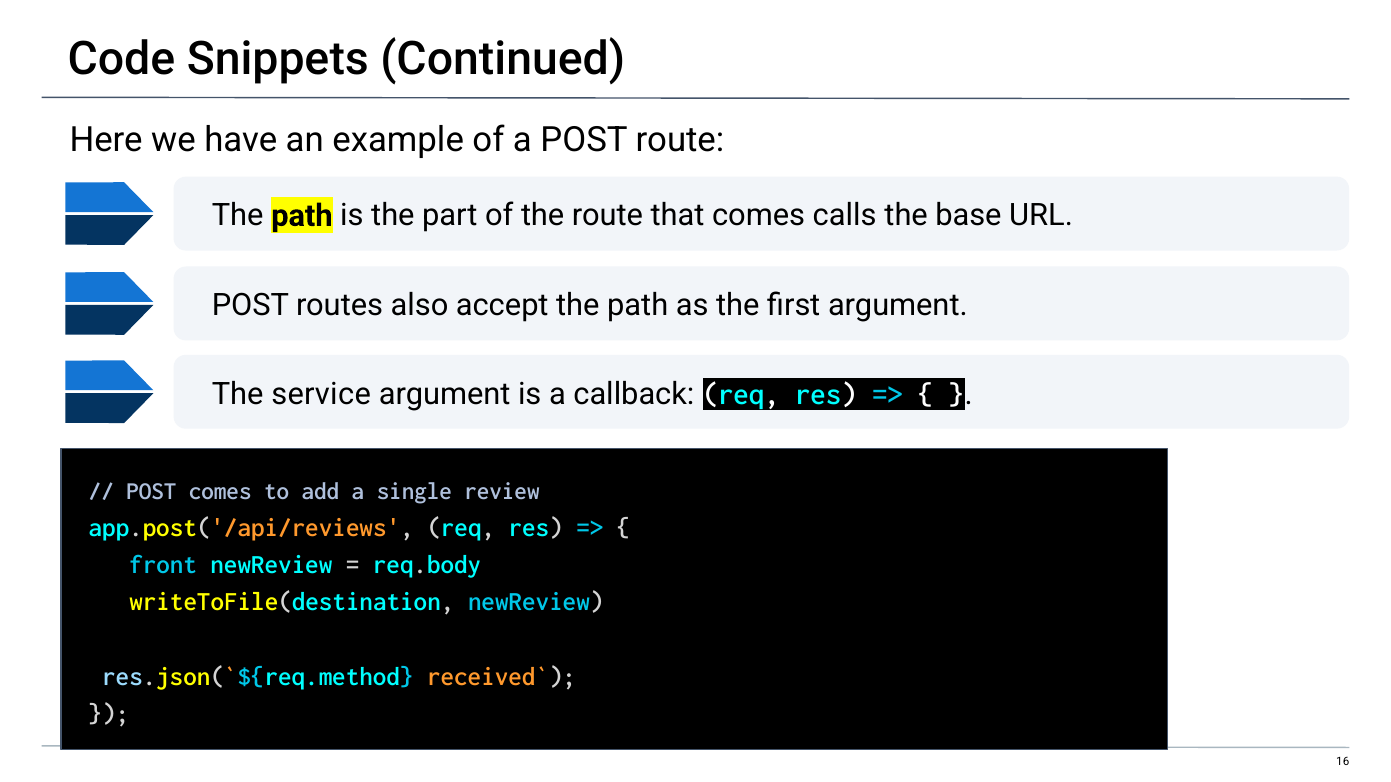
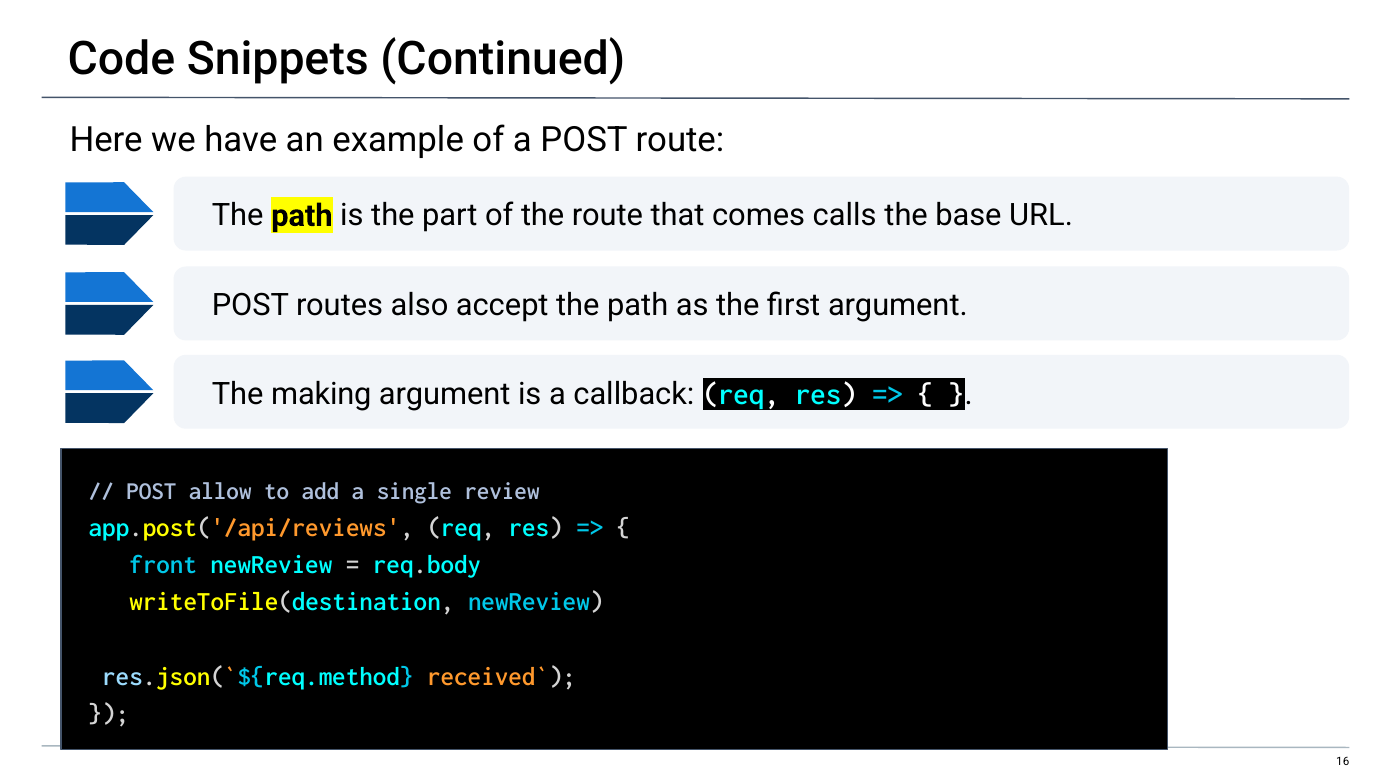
service: service -> making
POST comes: comes -> allow
